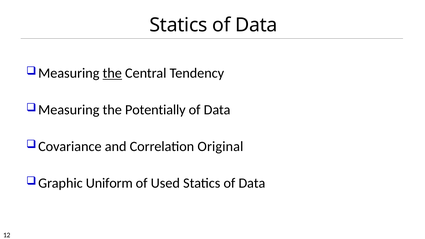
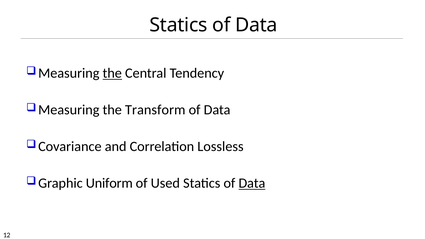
Potentially: Potentially -> Transform
Original: Original -> Lossless
Data at (252, 183) underline: none -> present
